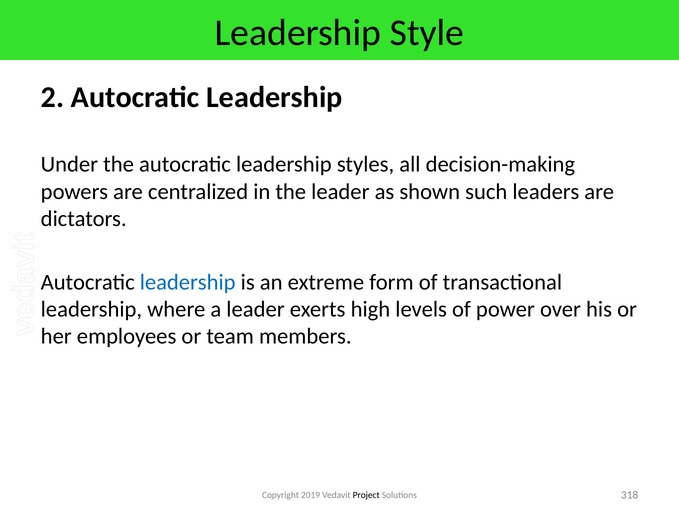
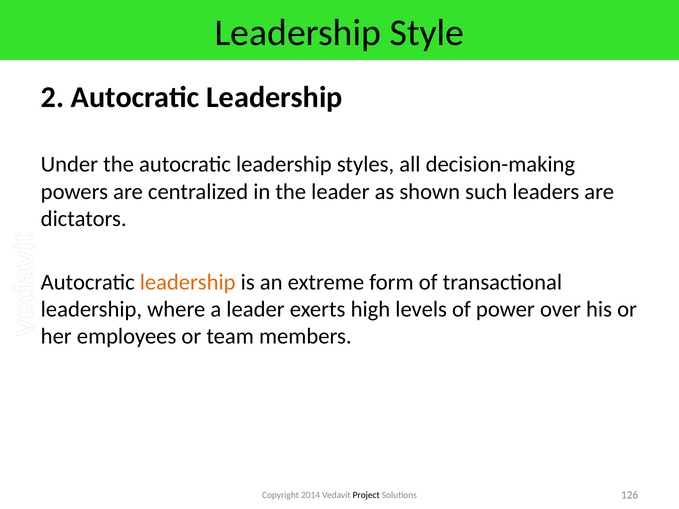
leadership at (188, 282) colour: blue -> orange
2019: 2019 -> 2014
318: 318 -> 126
